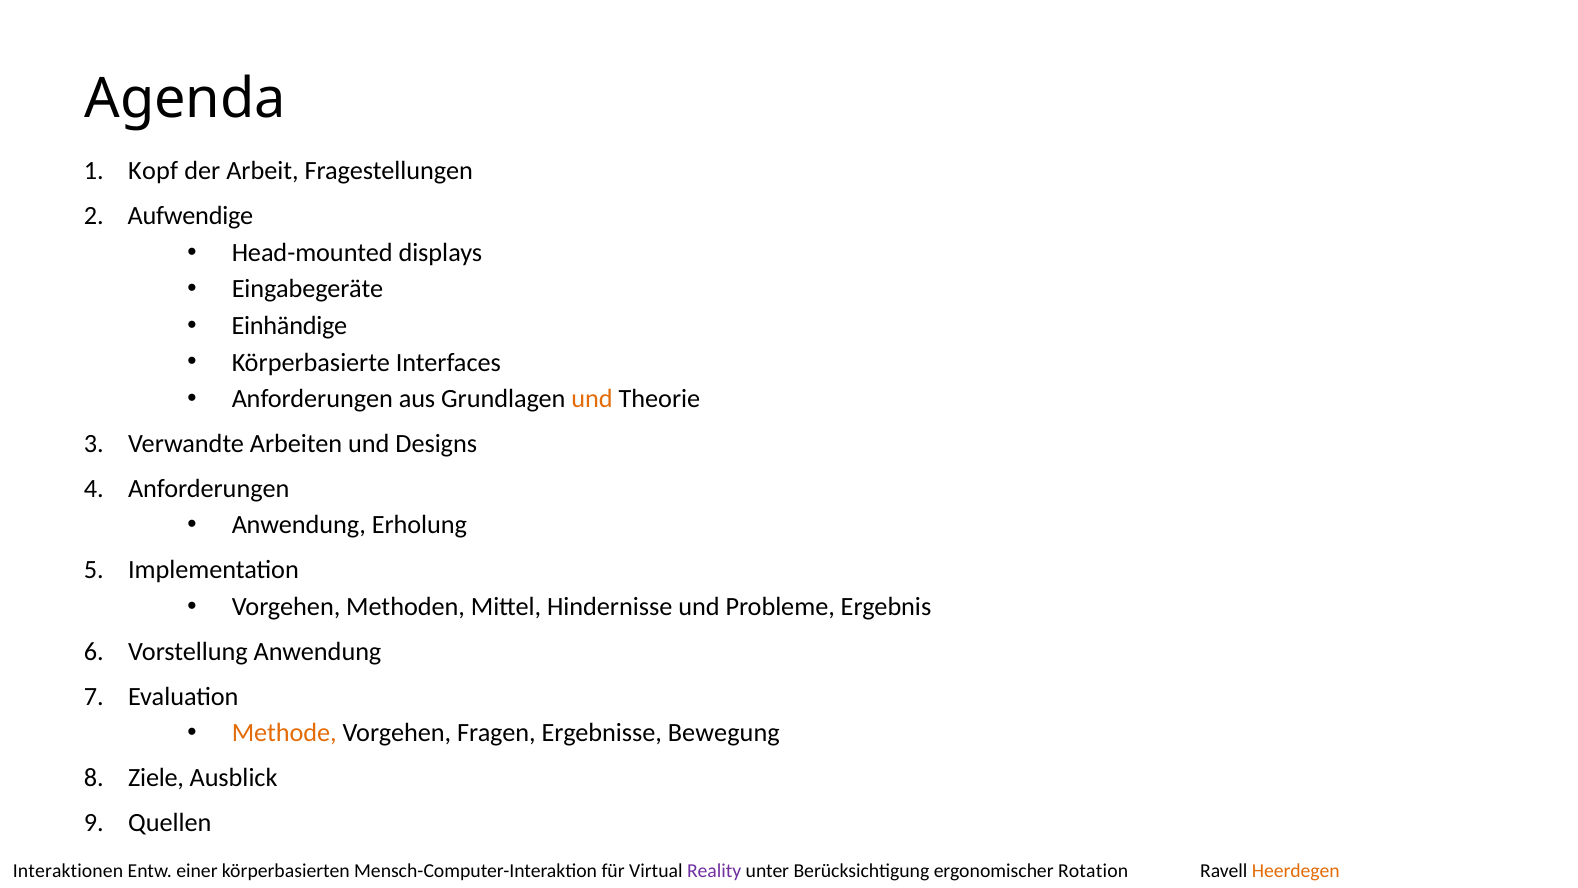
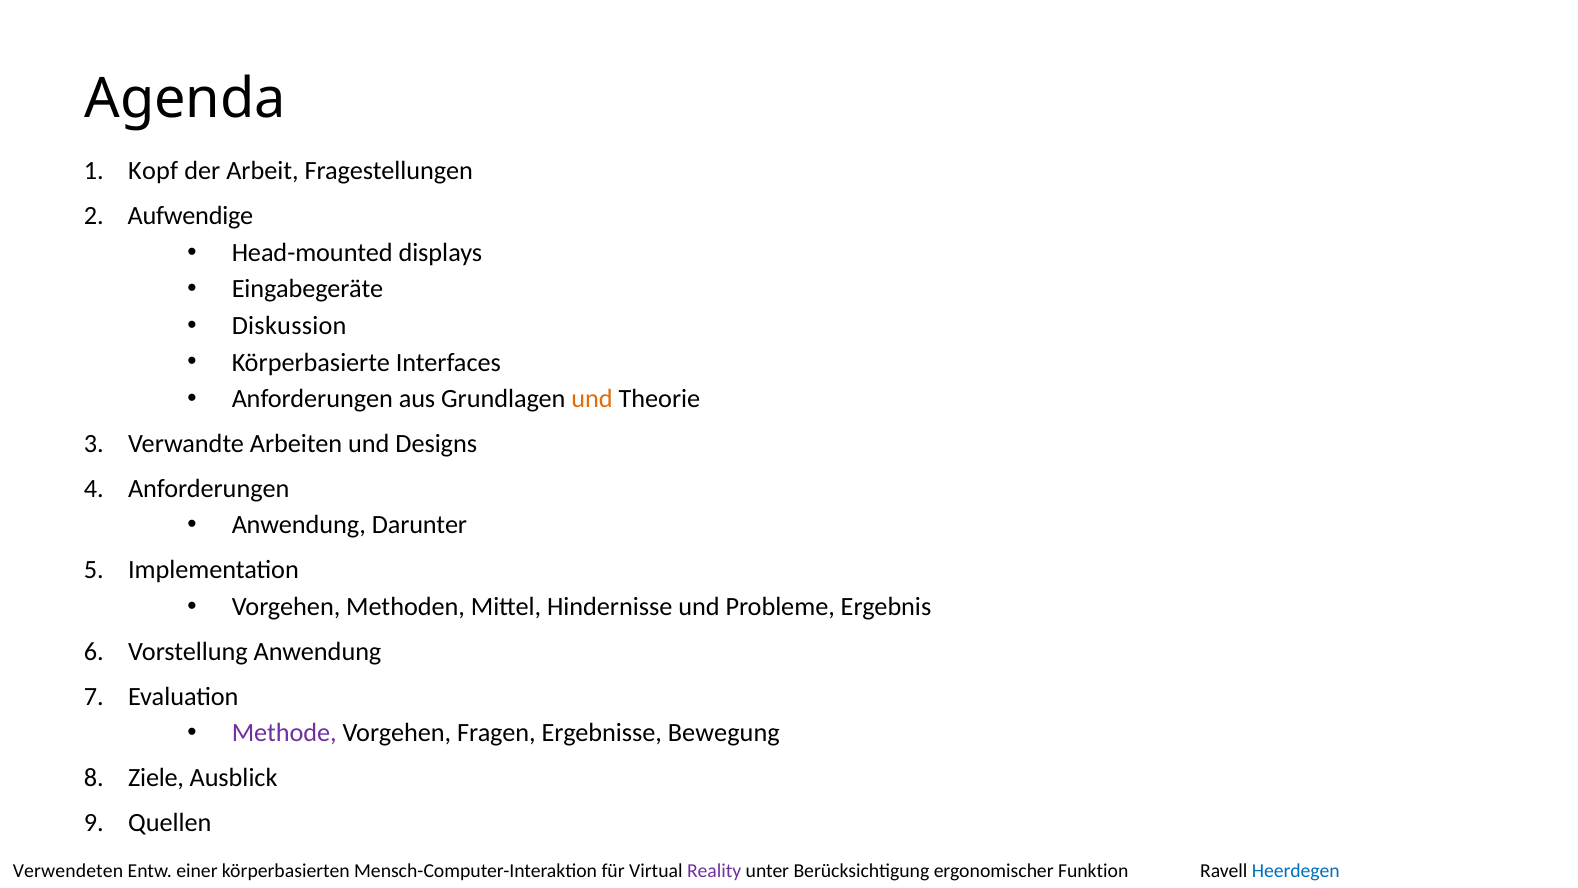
Einhändige: Einhändige -> Diskussion
Erholung: Erholung -> Darunter
Methode colour: orange -> purple
Interaktionen: Interaktionen -> Verwendeten
Rotation: Rotation -> Funktion
Heerdegen colour: orange -> blue
